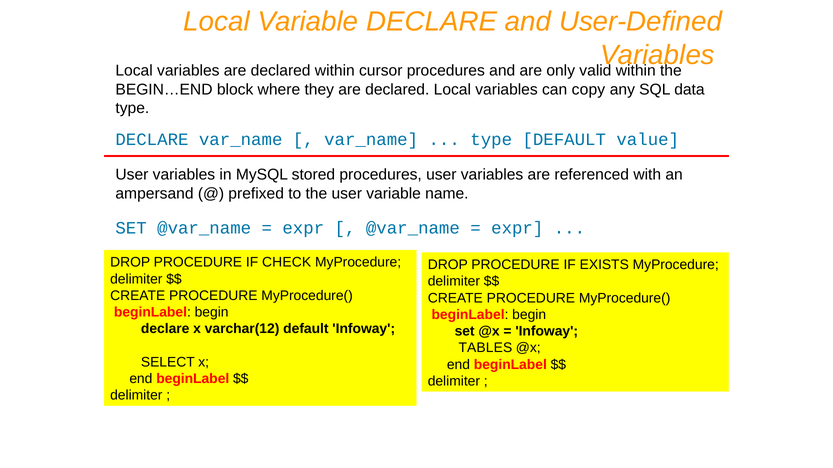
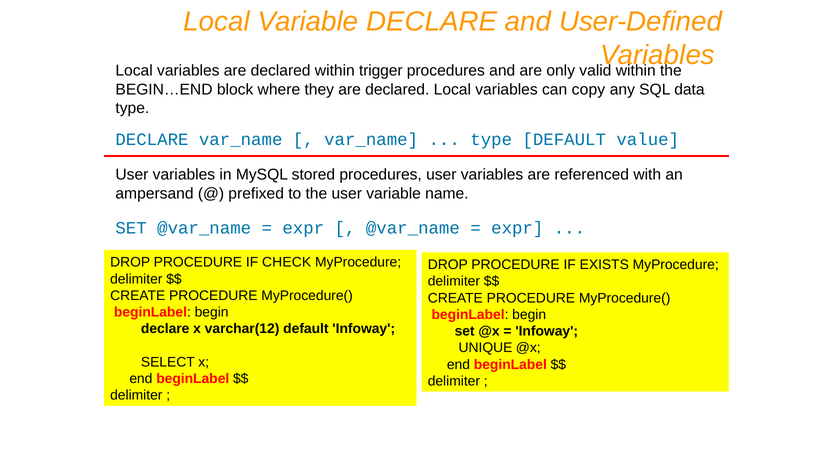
cursor: cursor -> trigger
TABLES: TABLES -> UNIQUE
